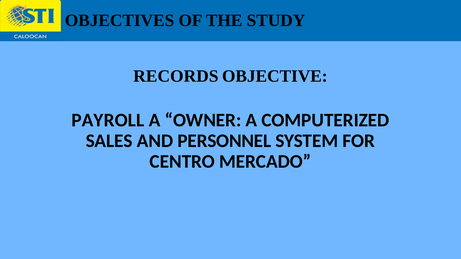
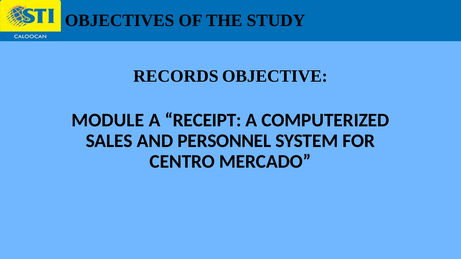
PAYROLL: PAYROLL -> MODULE
OWNER: OWNER -> RECEIPT
